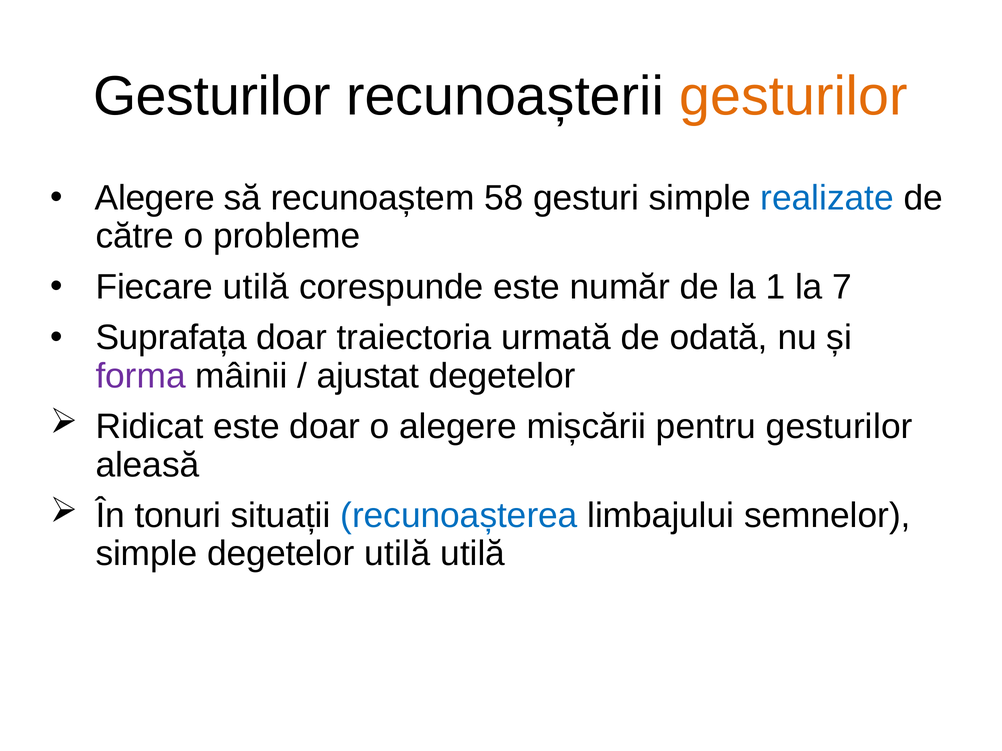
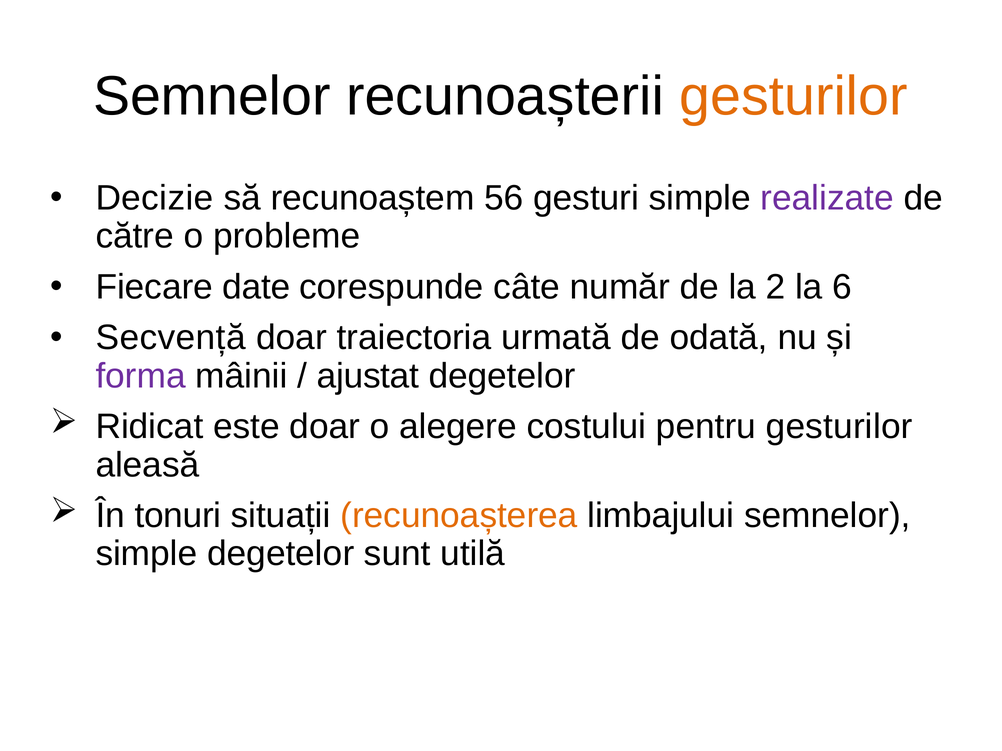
Gesturilor at (212, 97): Gesturilor -> Semnelor
Alegere at (155, 198): Alegere -> Decizie
58: 58 -> 56
realizate colour: blue -> purple
Fiecare utilă: utilă -> date
corespunde este: este -> câte
1: 1 -> 2
7: 7 -> 6
Suprafața: Suprafața -> Secvență
mișcării: mișcării -> costului
recunoașterea colour: blue -> orange
degetelor utilă: utilă -> sunt
